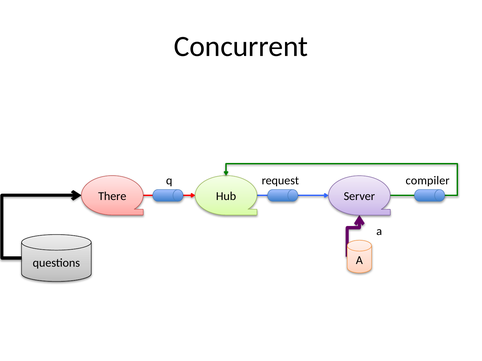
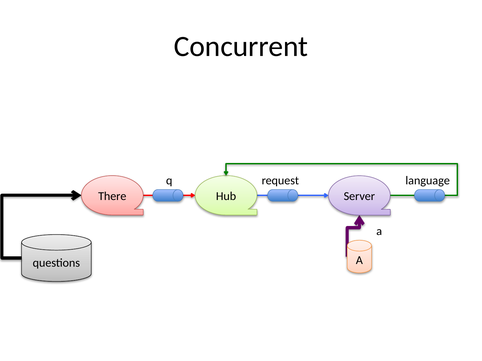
compiler: compiler -> language
